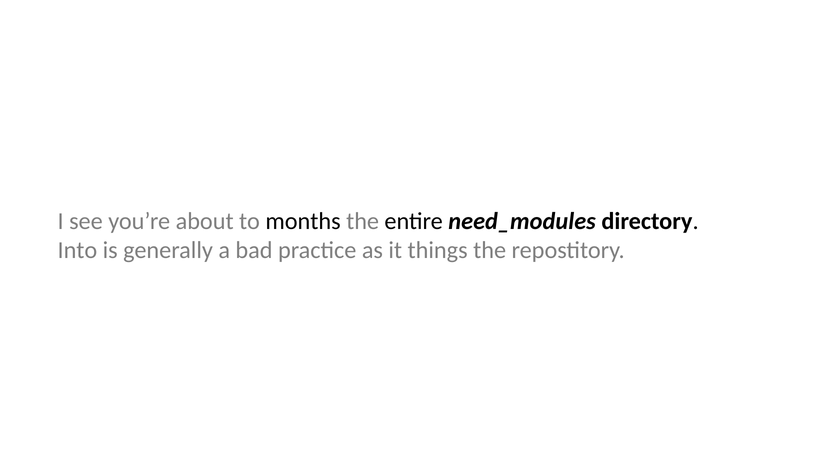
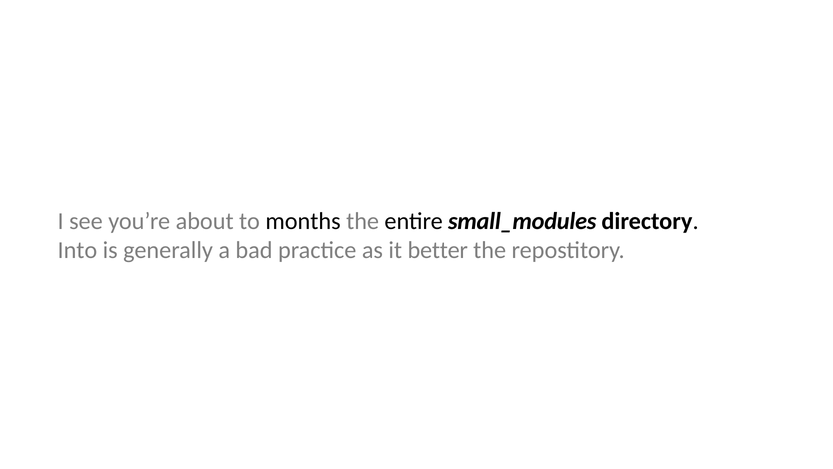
need_modules: need_modules -> small_modules
things: things -> better
